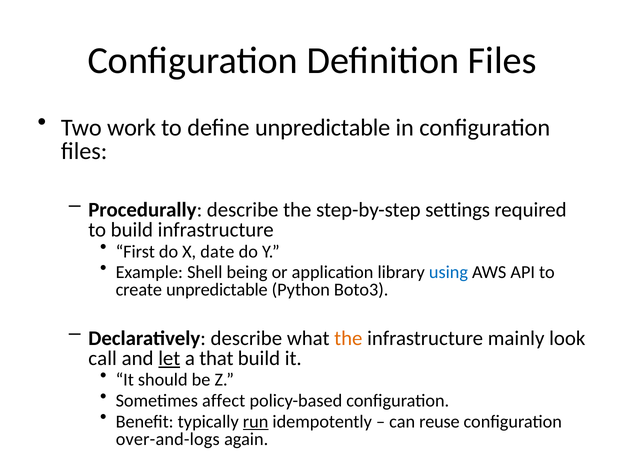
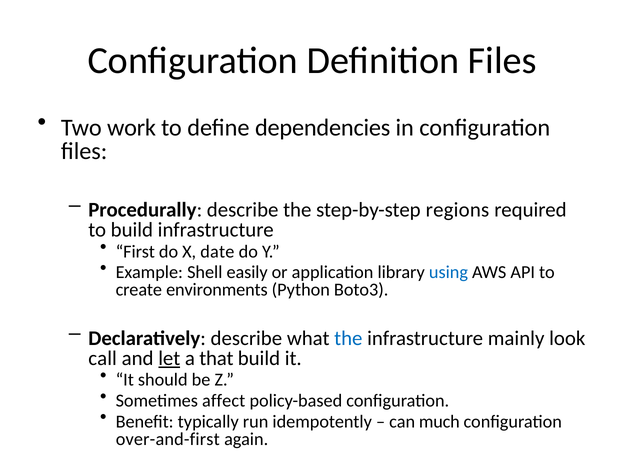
define unpredictable: unpredictable -> dependencies
settings: settings -> regions
being: being -> easily
create unpredictable: unpredictable -> environments
the at (348, 338) colour: orange -> blue
run underline: present -> none
reuse: reuse -> much
over-and-logs: over-and-logs -> over-and-first
